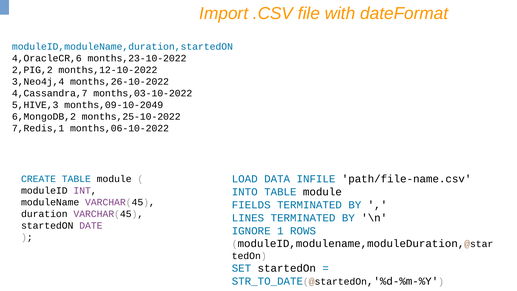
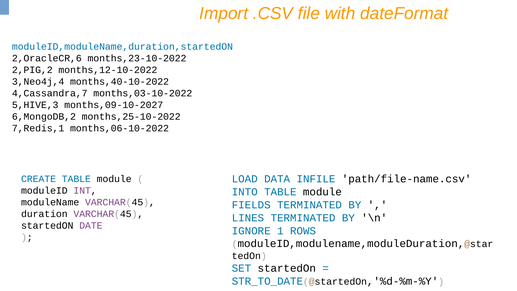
4,OracleCR,6: 4,OracleCR,6 -> 2,OracleCR,6
months,26-10-2022: months,26-10-2022 -> months,40-10-2022
months,09-10-2049: months,09-10-2049 -> months,09-10-2027
